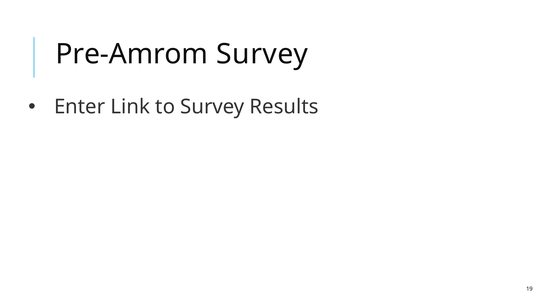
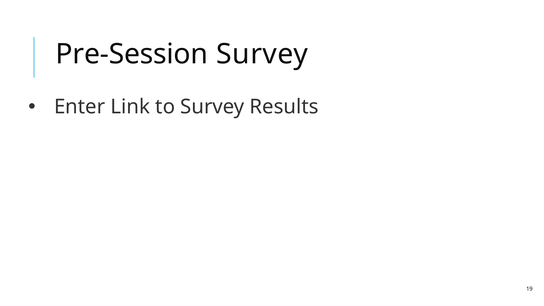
Pre-Amrom: Pre-Amrom -> Pre-Session
